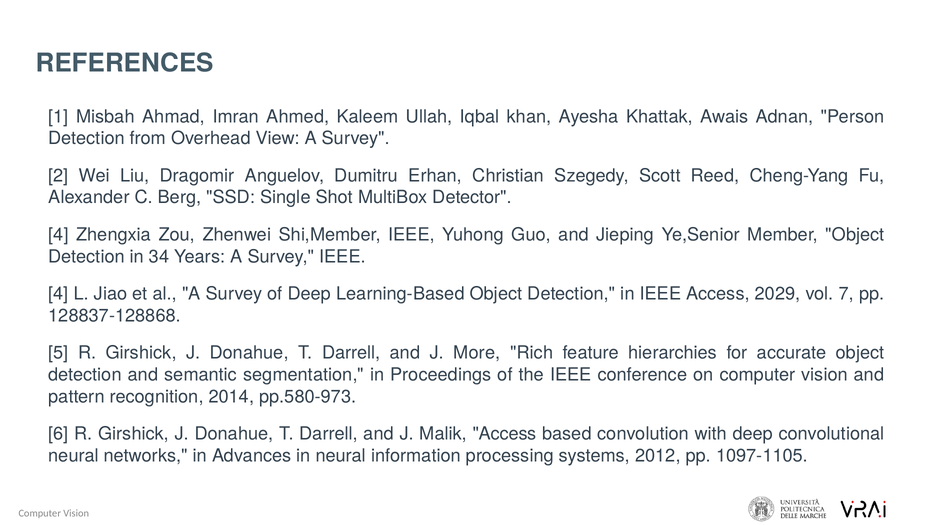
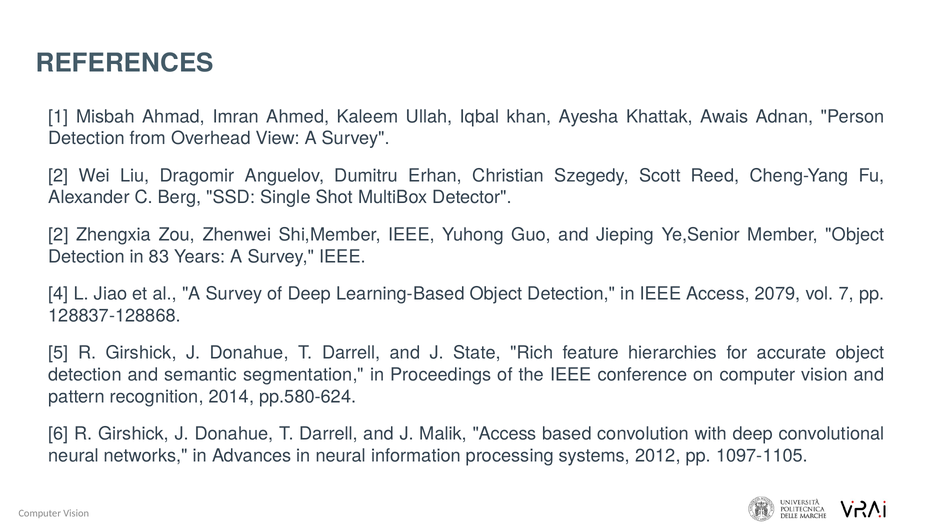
4 at (58, 235): 4 -> 2
34: 34 -> 83
2029: 2029 -> 2079
More: More -> State
pp.580-973: pp.580-973 -> pp.580-624
